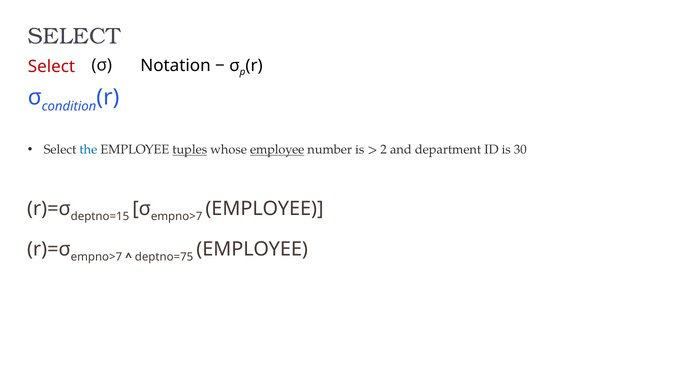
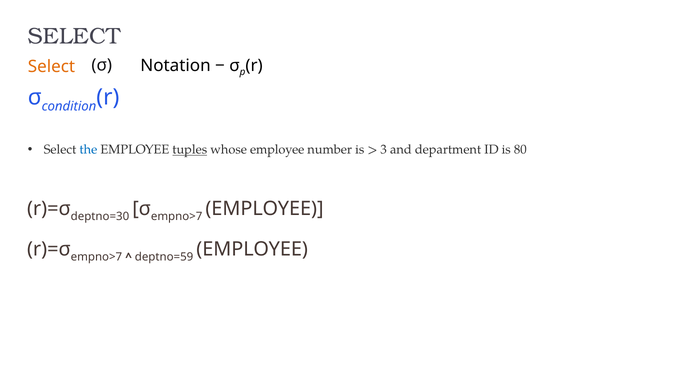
Select at (51, 67) colour: red -> orange
employee at (277, 150) underline: present -> none
2: 2 -> 3
30: 30 -> 80
deptno=15: deptno=15 -> deptno=30
deptno=75: deptno=75 -> deptno=59
